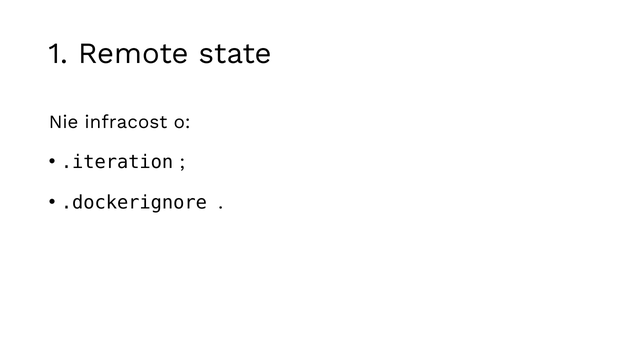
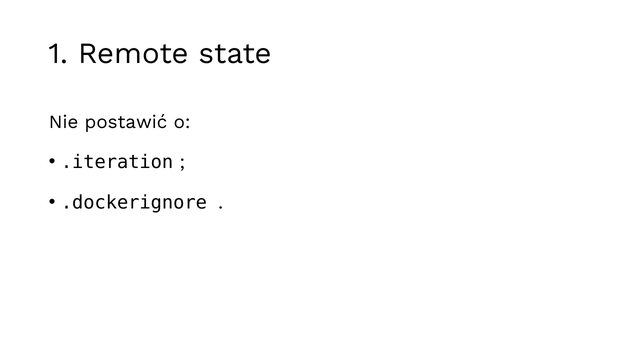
infracost: infracost -> postawić
